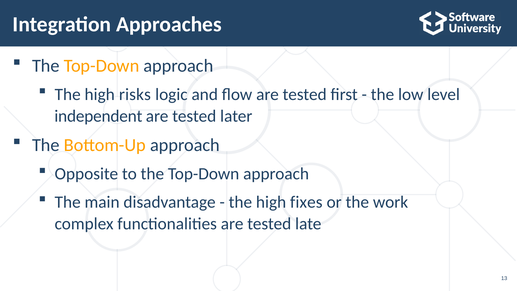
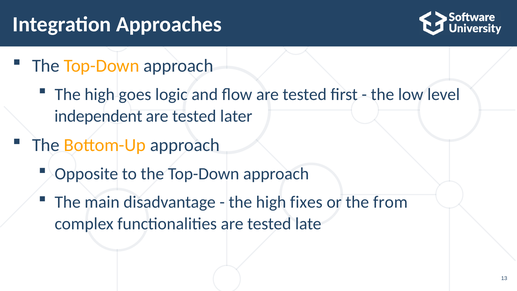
risks: risks -> goes
work: work -> from
